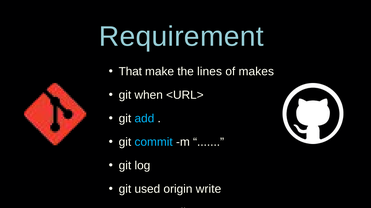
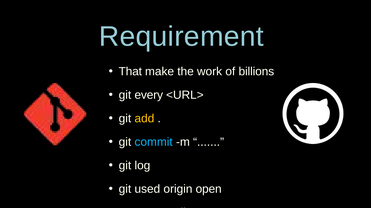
lines: lines -> work
makes: makes -> billions
when: when -> every
add colour: light blue -> yellow
write: write -> open
